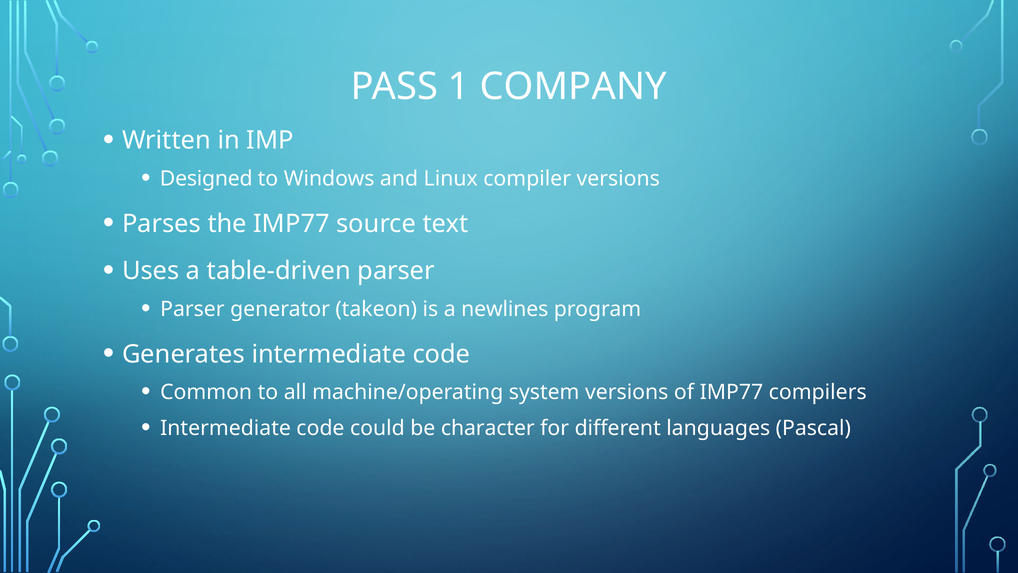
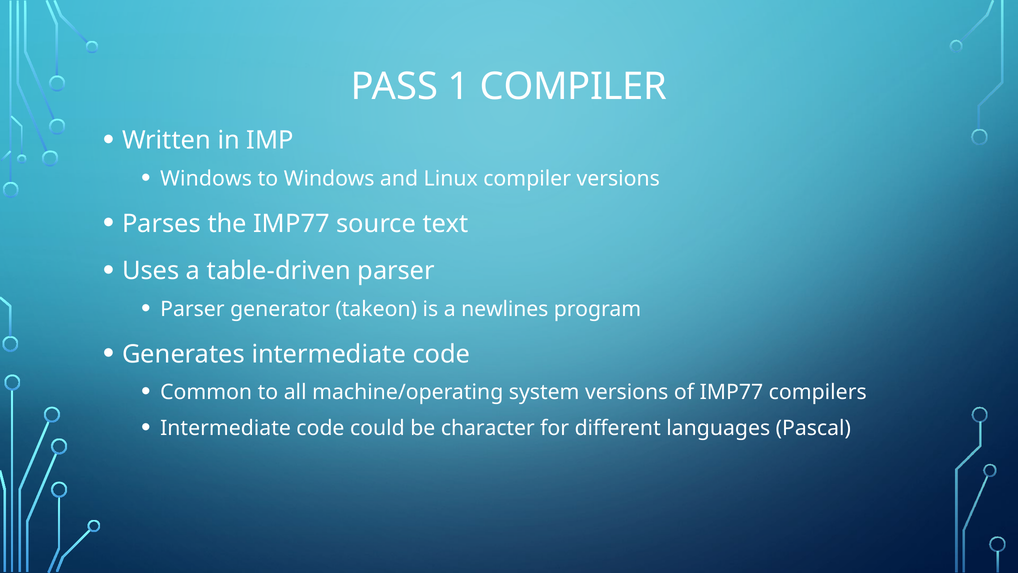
1 COMPANY: COMPANY -> COMPILER
Designed at (206, 179): Designed -> Windows
